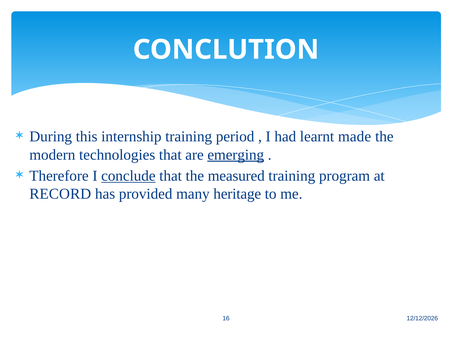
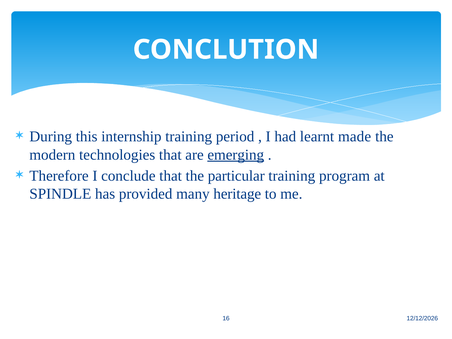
conclude underline: present -> none
measured: measured -> particular
RECORD: RECORD -> SPINDLE
